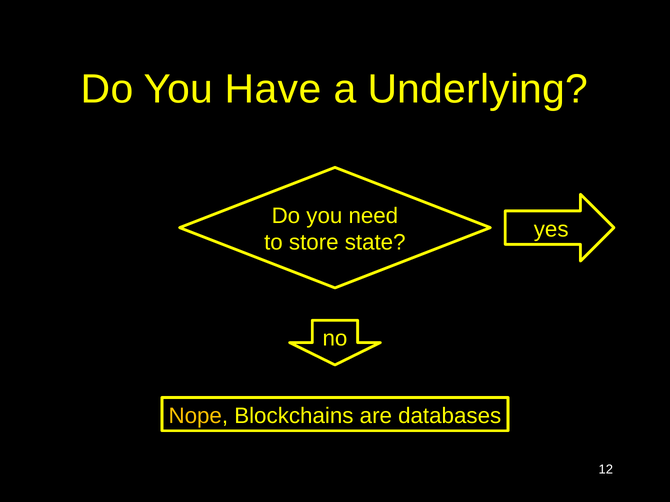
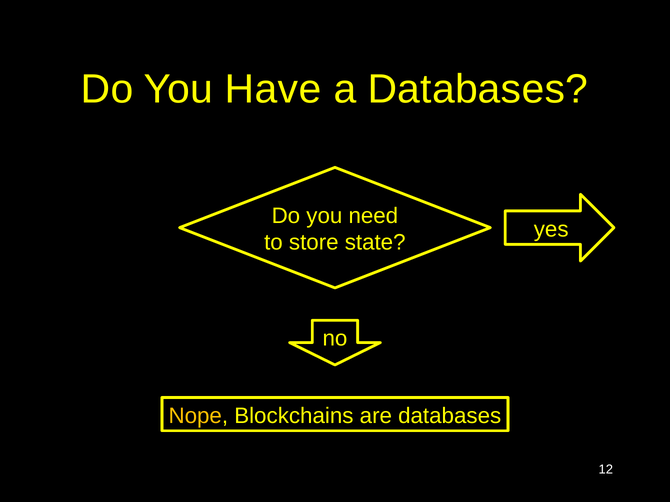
a Underlying: Underlying -> Databases
